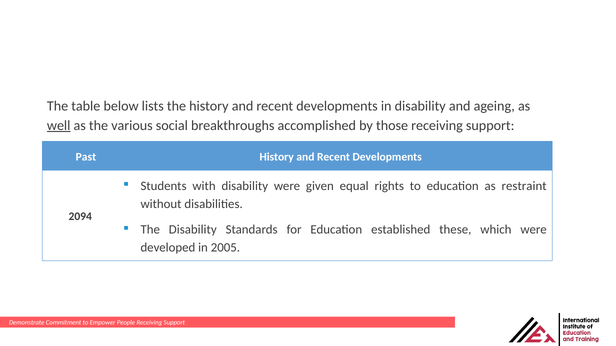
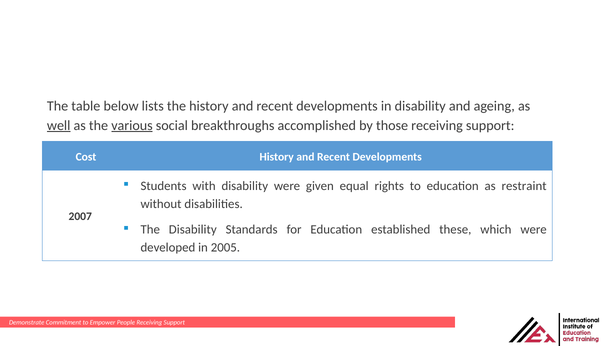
various underline: none -> present
Past: Past -> Cost
2094: 2094 -> 2007
